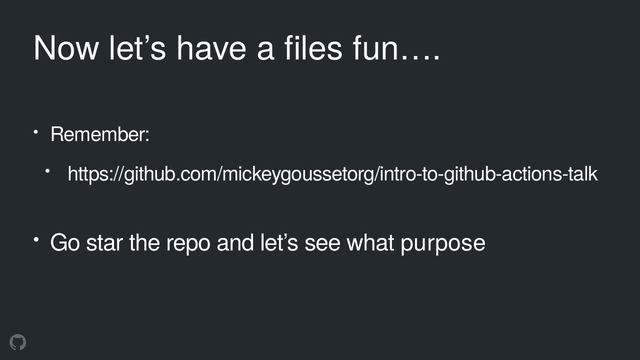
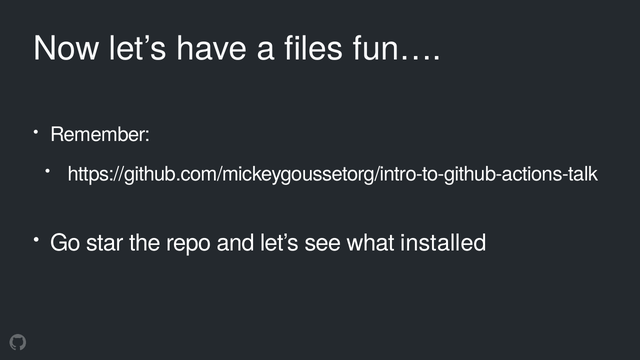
purpose: purpose -> installed
